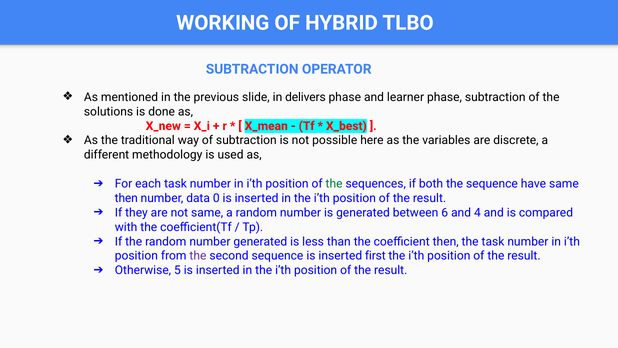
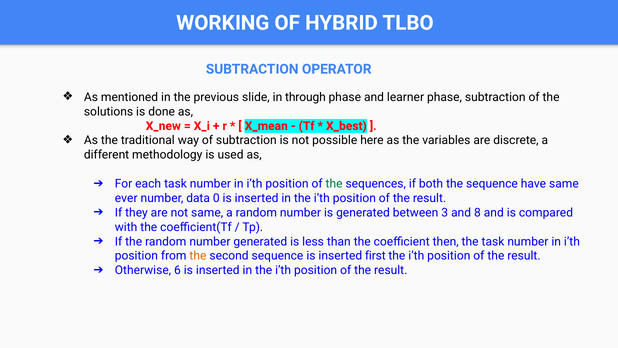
delivers: delivers -> through
then at (126, 198): then -> ever
6: 6 -> 3
4: 4 -> 8
the at (198, 256) colour: purple -> orange
5: 5 -> 6
